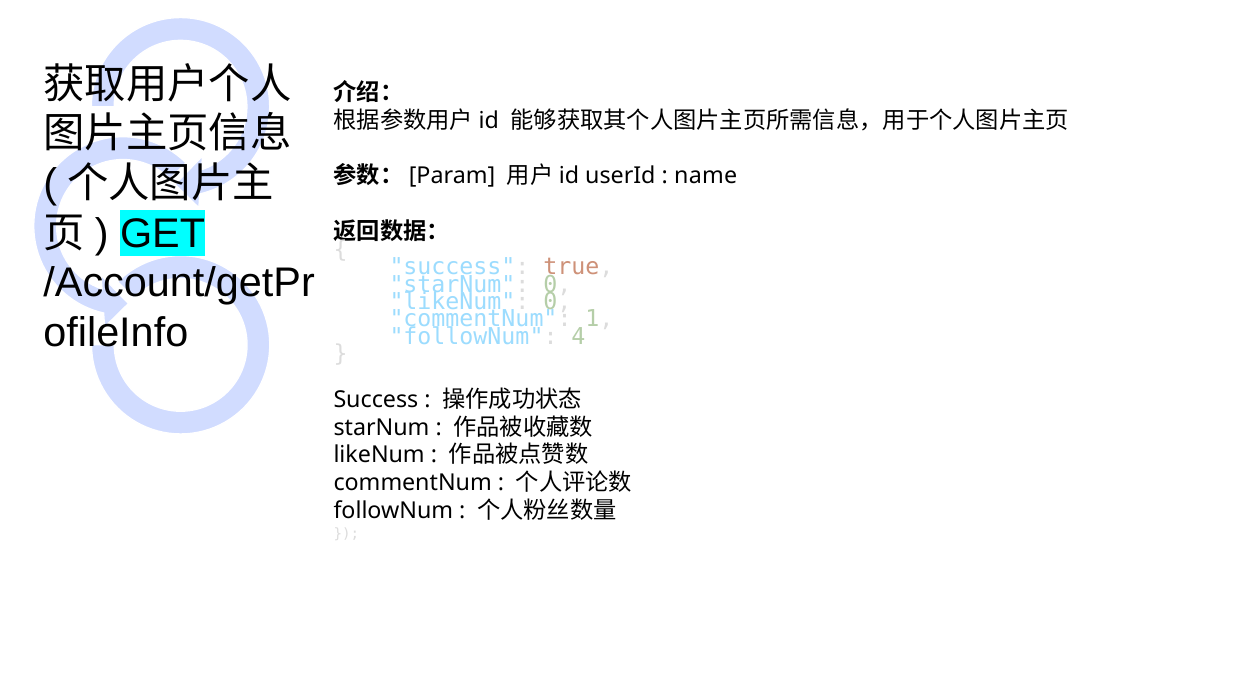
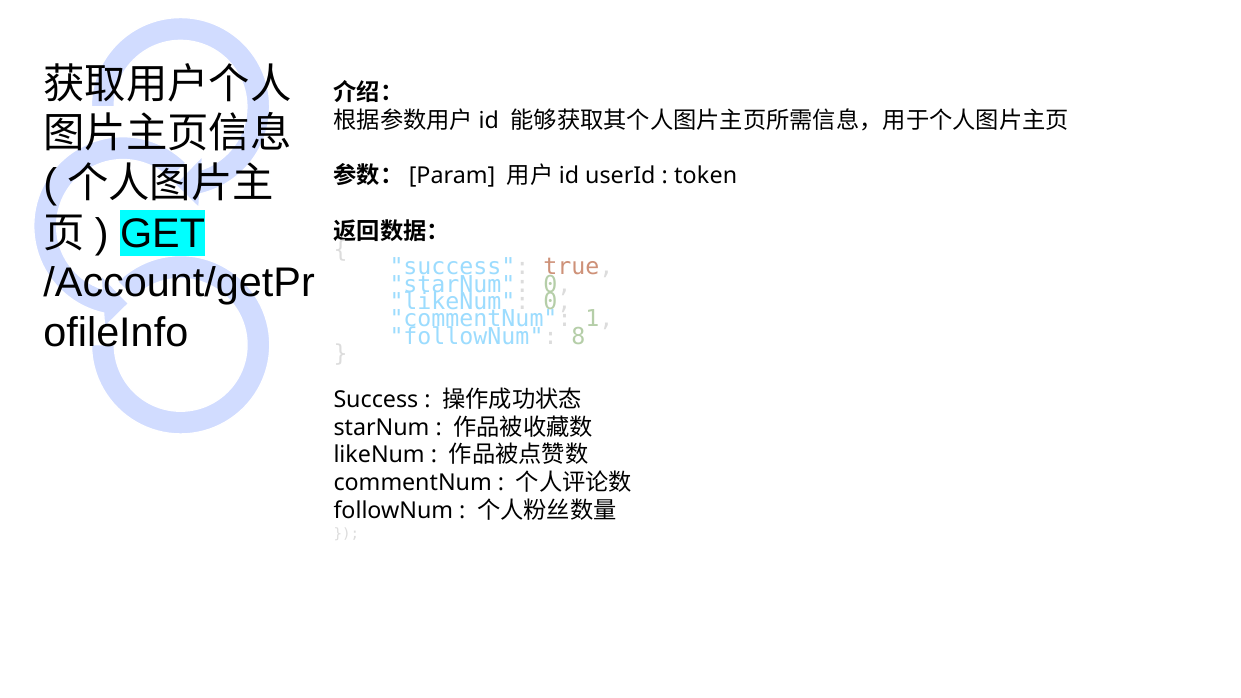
name: name -> token
4: 4 -> 8
